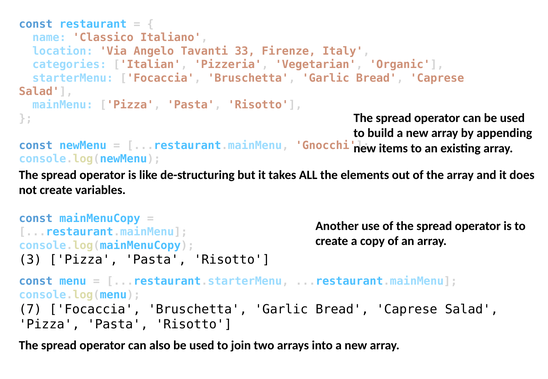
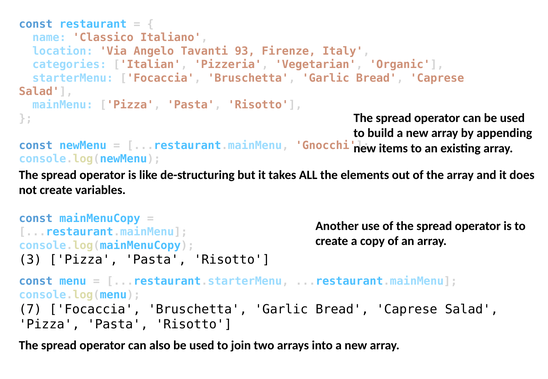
33: 33 -> 93
